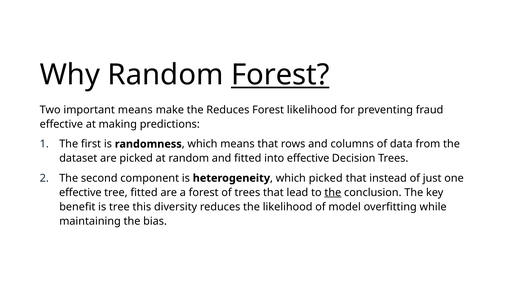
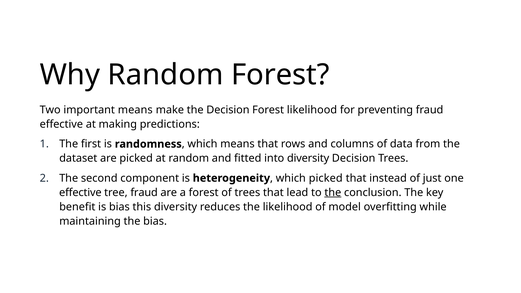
Forest at (280, 75) underline: present -> none
the Reduces: Reduces -> Decision
into effective: effective -> diversity
tree fitted: fitted -> fraud
is tree: tree -> bias
